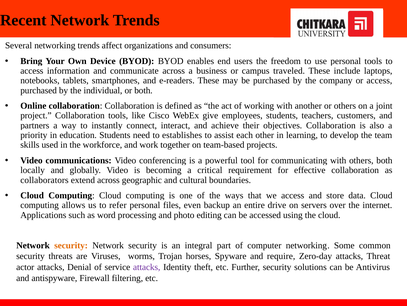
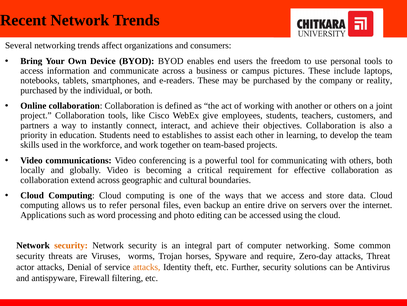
traveled: traveled -> pictures
or access: access -> reality
collaborators at (44, 180): collaborators -> collaboration
attacks at (147, 267) colour: purple -> orange
